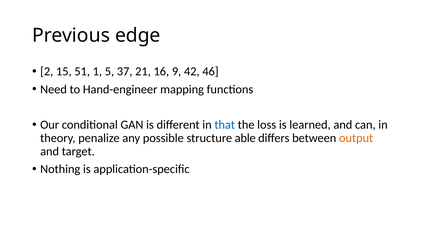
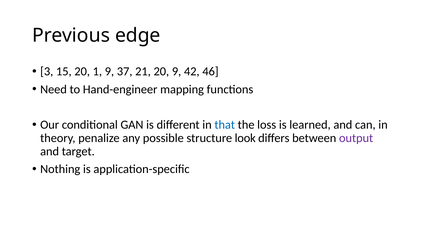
2: 2 -> 3
15 51: 51 -> 20
1 5: 5 -> 9
21 16: 16 -> 20
able: able -> look
output colour: orange -> purple
